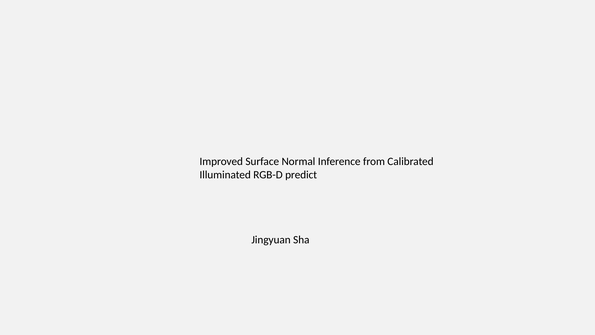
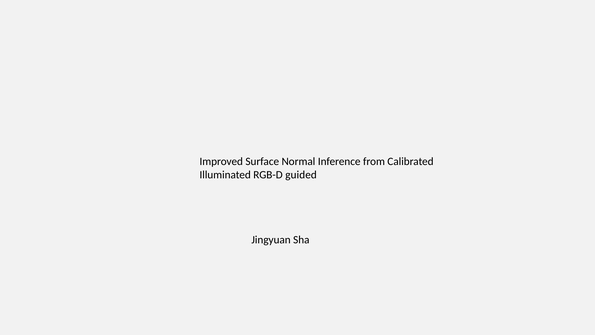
predict: predict -> guided
